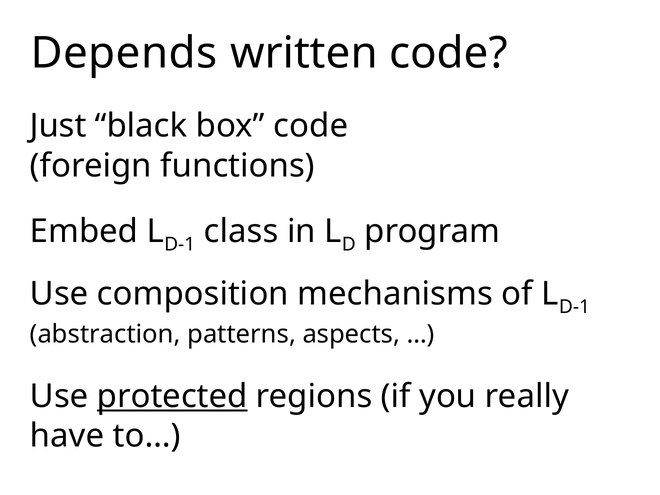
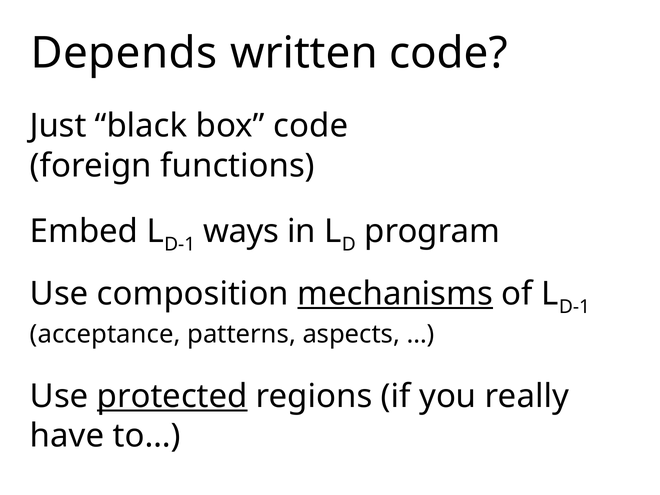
class: class -> ways
mechanisms underline: none -> present
abstraction: abstraction -> acceptance
